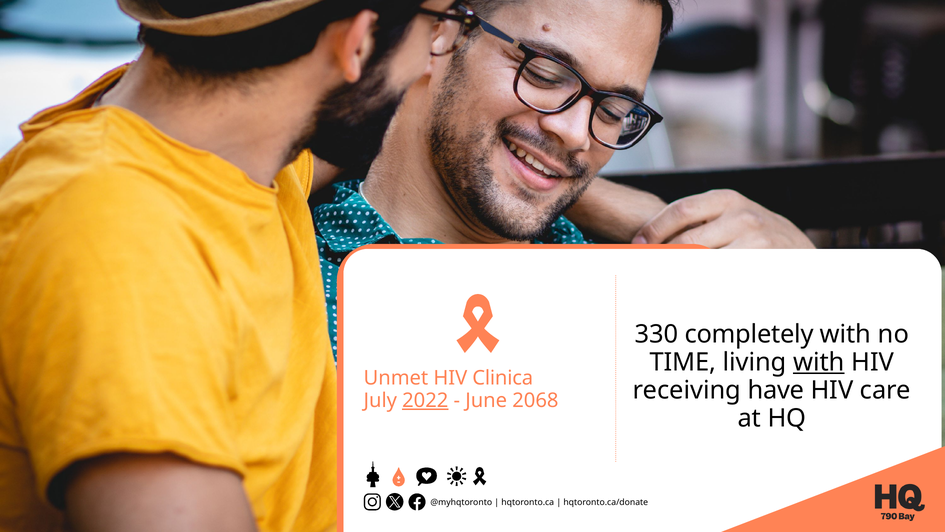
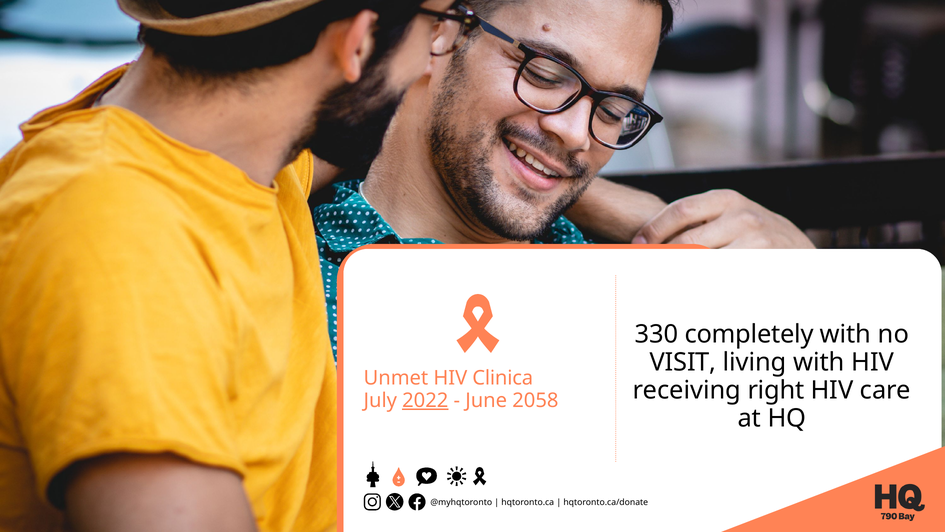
TIME: TIME -> VISIT
with at (819, 362) underline: present -> none
have: have -> right
2068: 2068 -> 2058
